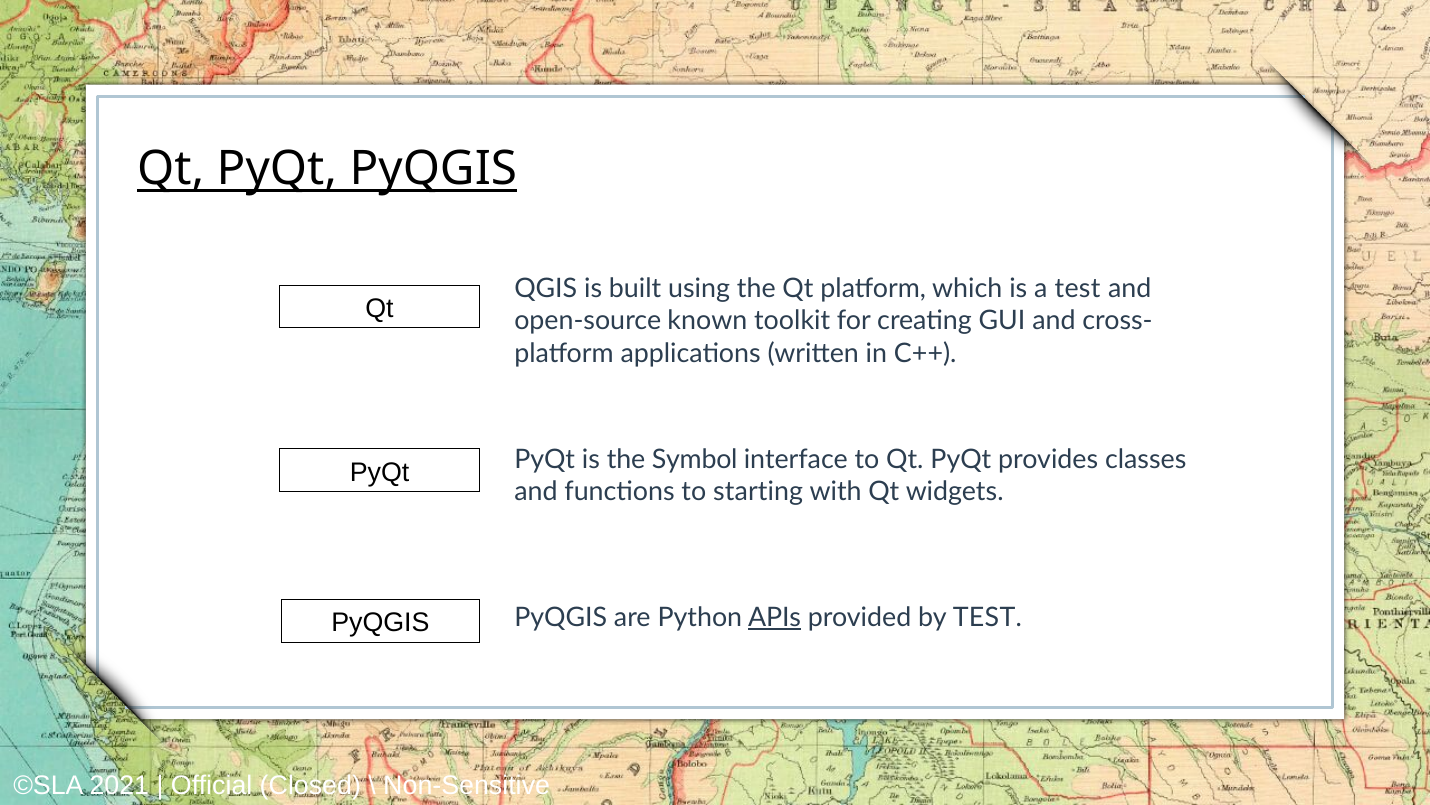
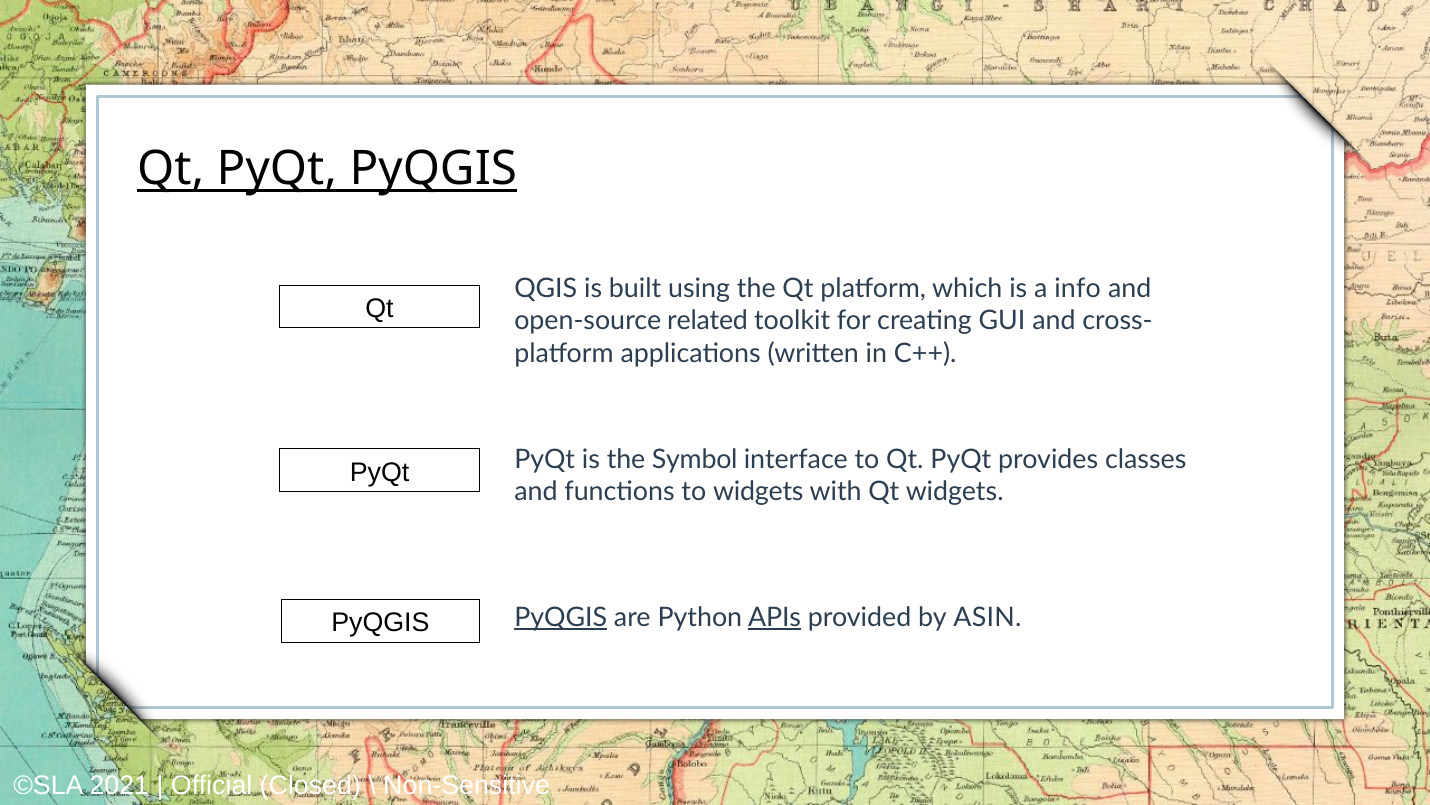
a test: test -> info
known: known -> related
to starting: starting -> widgets
PyQGIS at (561, 617) underline: none -> present
by TEST: TEST -> ASIN
